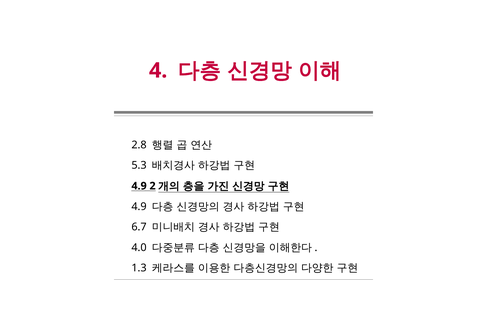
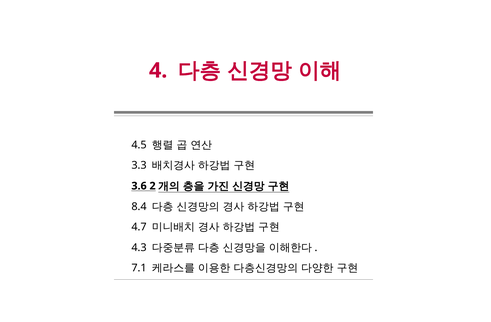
2.8: 2.8 -> 4.5
5.3: 5.3 -> 3.3
4.9 at (139, 186): 4.9 -> 3.6
4.9 at (139, 207): 4.9 -> 8.4
6.7: 6.7 -> 4.7
4.0: 4.0 -> 4.3
1.3: 1.3 -> 7.1
